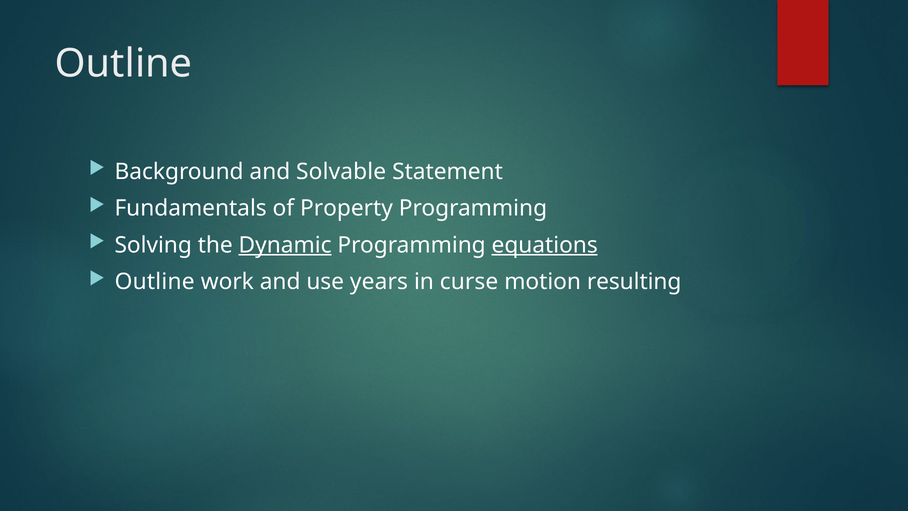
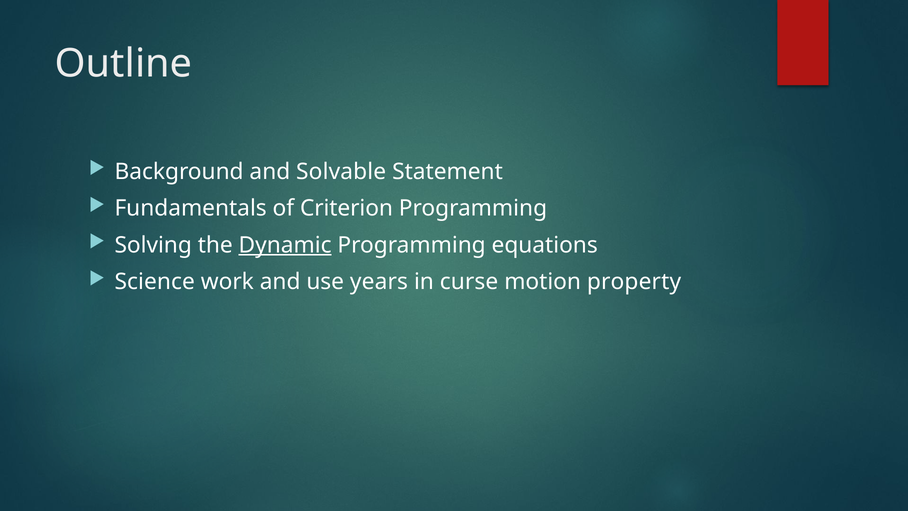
Property: Property -> Criterion
equations underline: present -> none
Outline at (155, 282): Outline -> Science
resulting: resulting -> property
